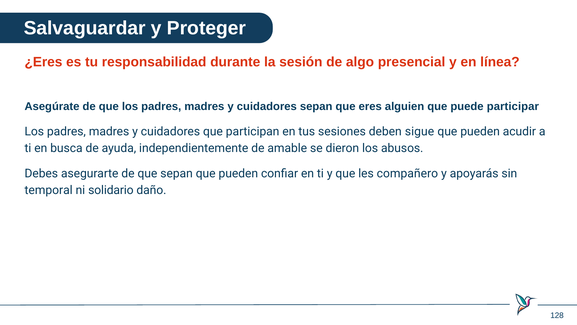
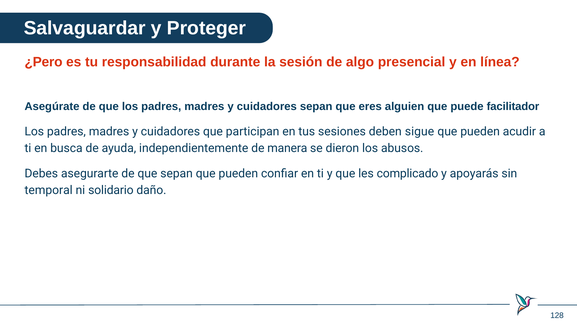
¿Eres: ¿Eres -> ¿Pero
participar: participar -> facilitador
amable: amable -> manera
compañero: compañero -> complicado
